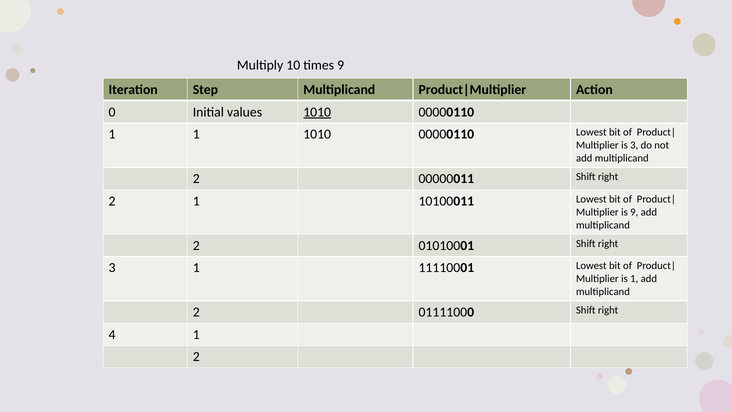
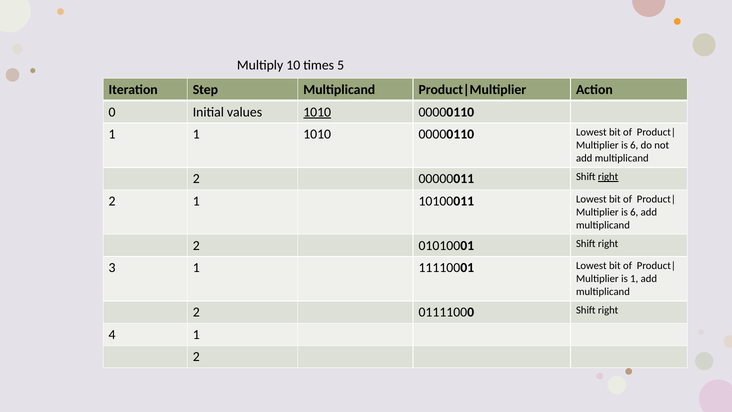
times 9: 9 -> 5
3 at (634, 145): 3 -> 6
right at (608, 177) underline: none -> present
9 at (634, 212): 9 -> 6
